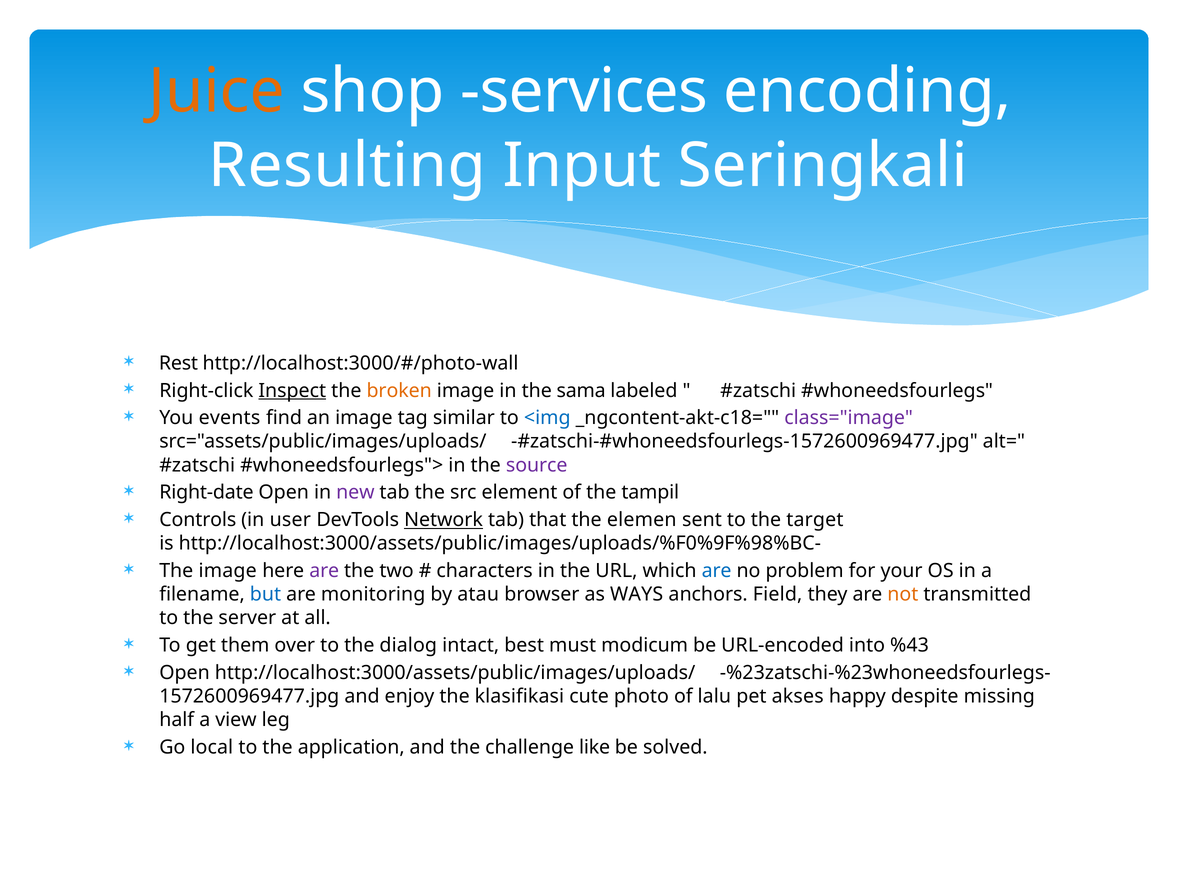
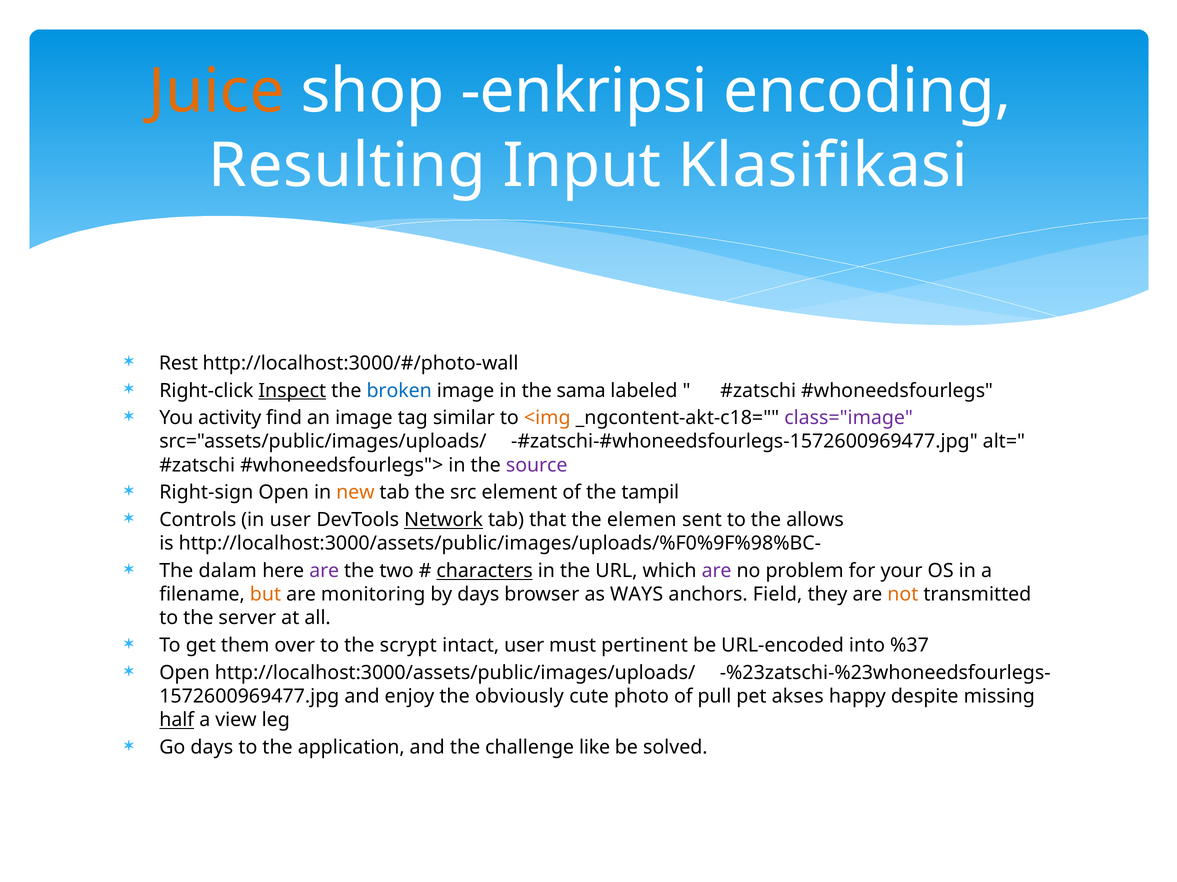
services: services -> enkripsi
Seringkali: Seringkali -> Klasifikasi
broken colour: orange -> blue
events: events -> activity
<img colour: blue -> orange
Right-date: Right-date -> Right-sign
new colour: purple -> orange
target: target -> allows
The image: image -> dalam
characters underline: none -> present
are at (717, 571) colour: blue -> purple
but colour: blue -> orange
by atau: atau -> days
dialog: dialog -> scrypt
intact best: best -> user
modicum: modicum -> pertinent
%43: %43 -> %37
klasifikasi: klasifikasi -> obviously
lalu: lalu -> pull
half underline: none -> present
Go local: local -> days
